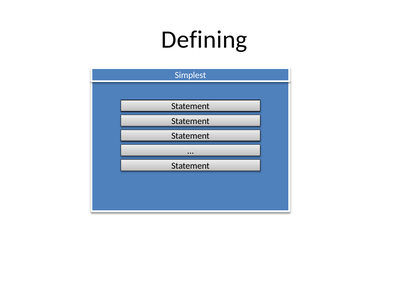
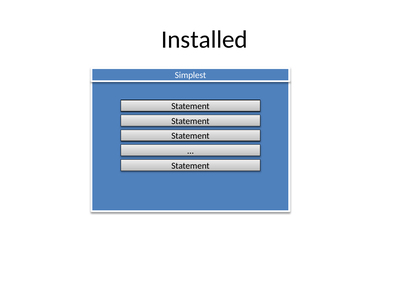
Defining: Defining -> Installed
